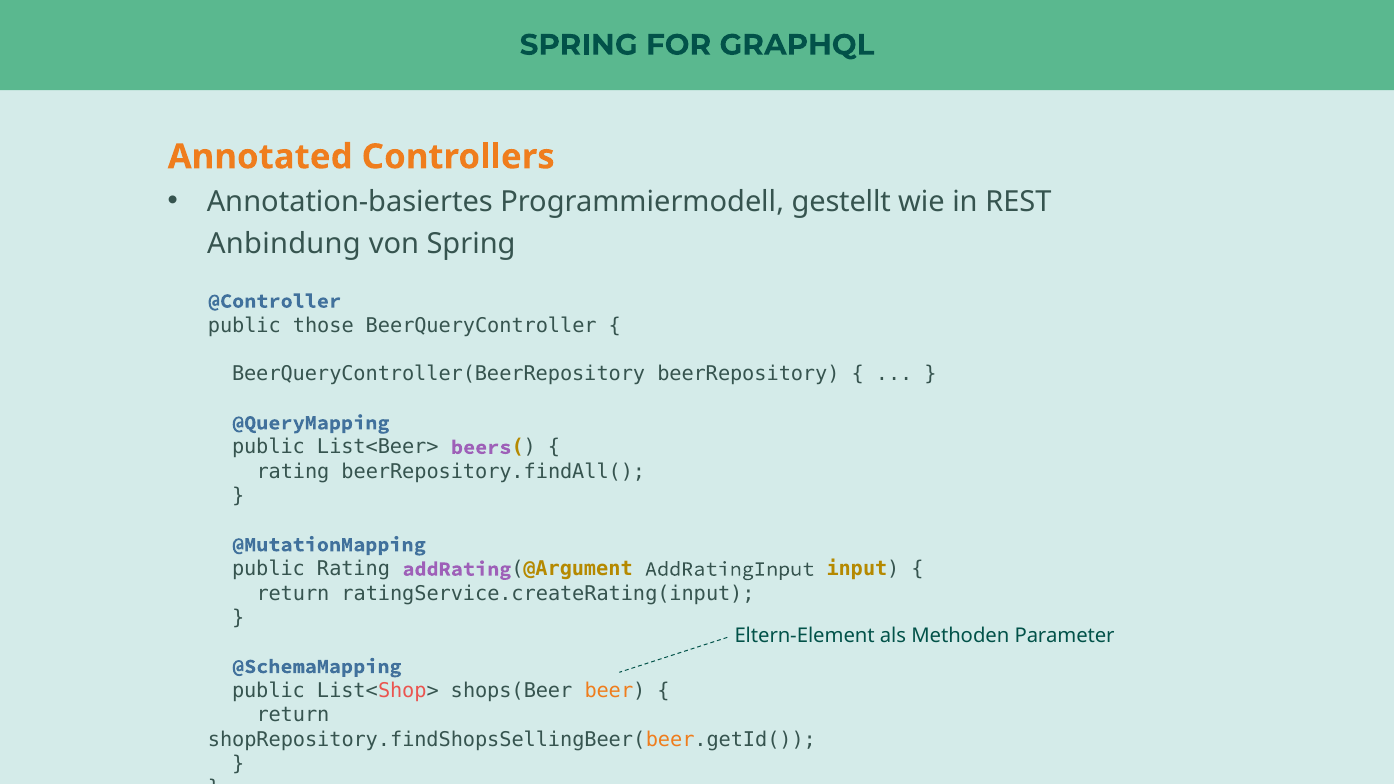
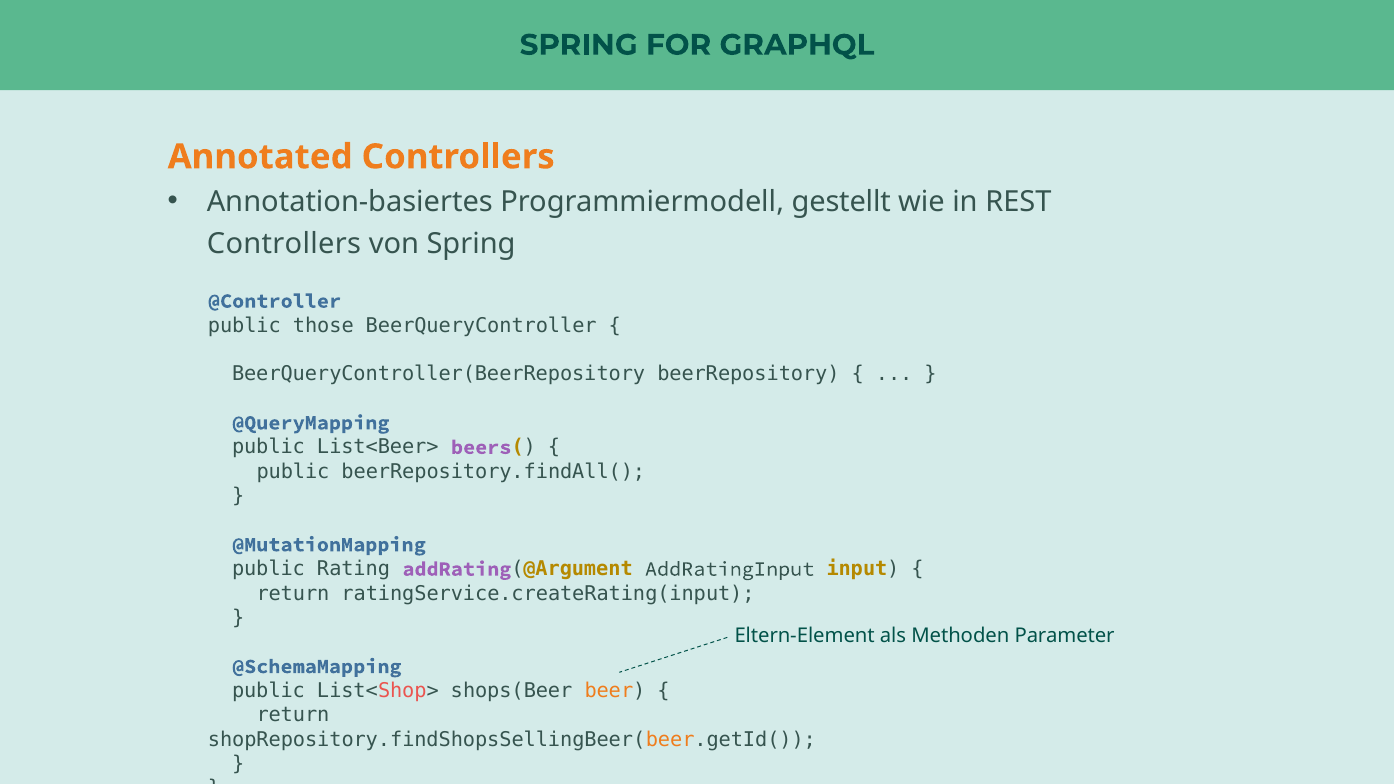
Anbindung at (284, 244): Anbindung -> Controllers
rating at (293, 472): rating -> public
